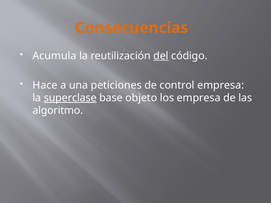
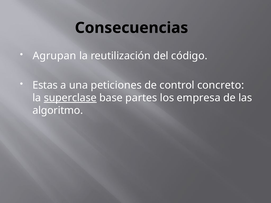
Consecuencias colour: orange -> black
Acumula: Acumula -> Agrupan
del underline: present -> none
Hace: Hace -> Estas
control empresa: empresa -> concreto
objeto: objeto -> partes
